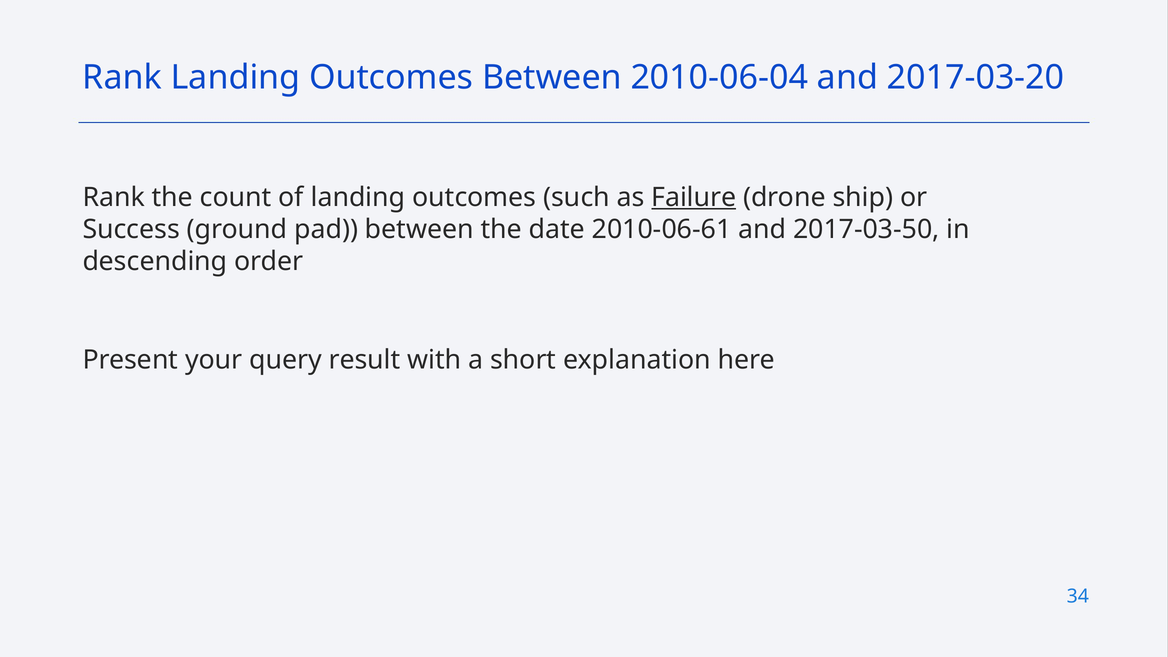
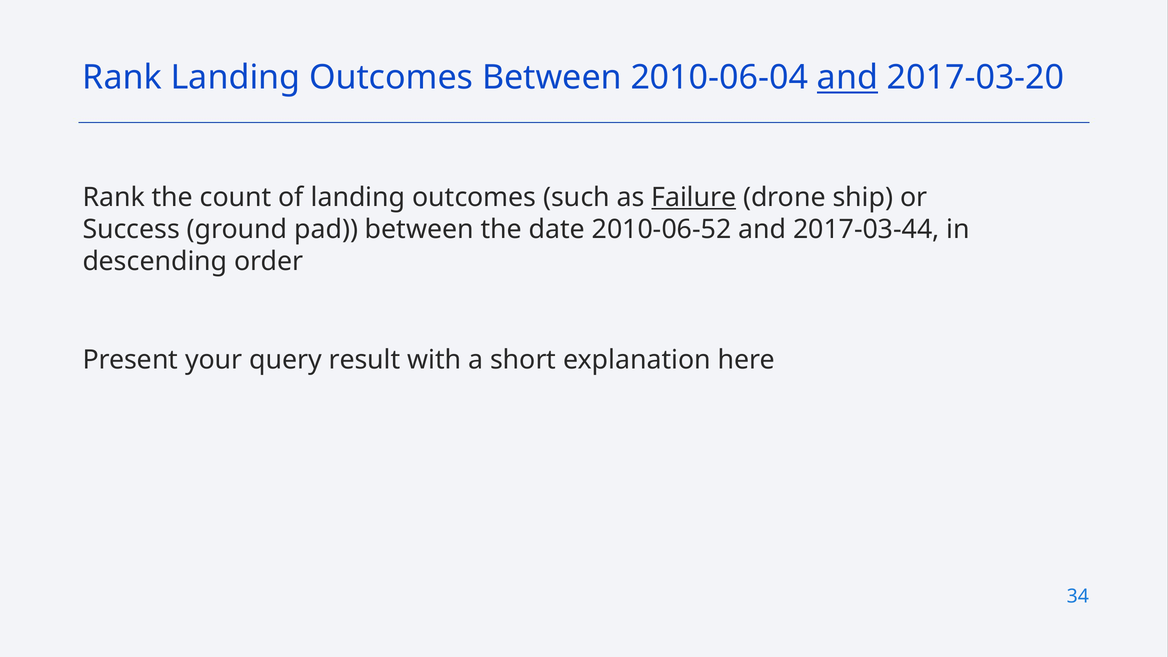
and at (847, 78) underline: none -> present
2010-06-61: 2010-06-61 -> 2010-06-52
2017-03-50: 2017-03-50 -> 2017-03-44
